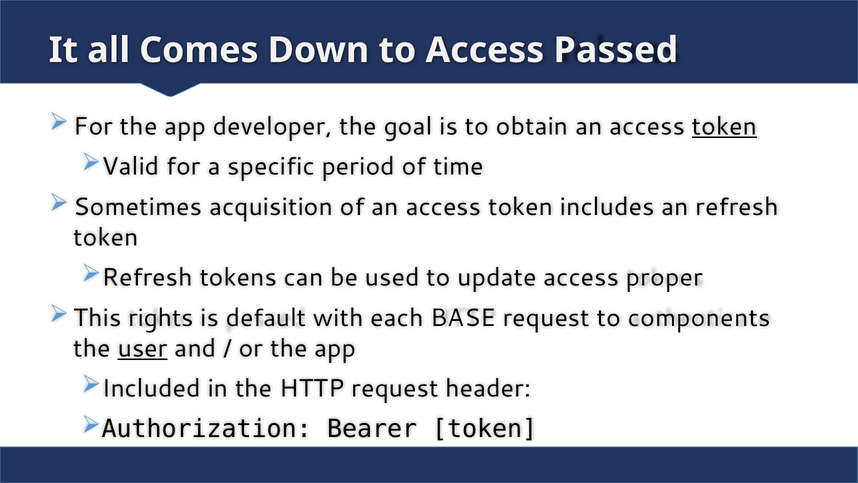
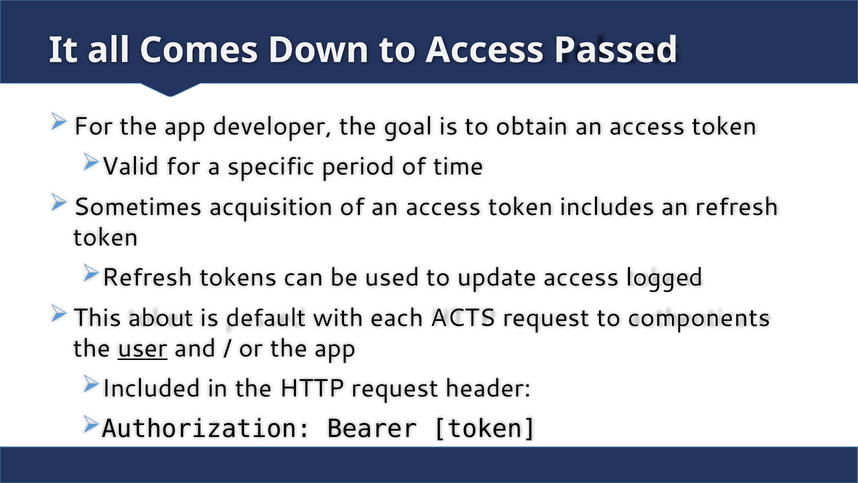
token at (724, 126) underline: present -> none
proper: proper -> logged
rights: rights -> about
BASE: BASE -> ACTS
